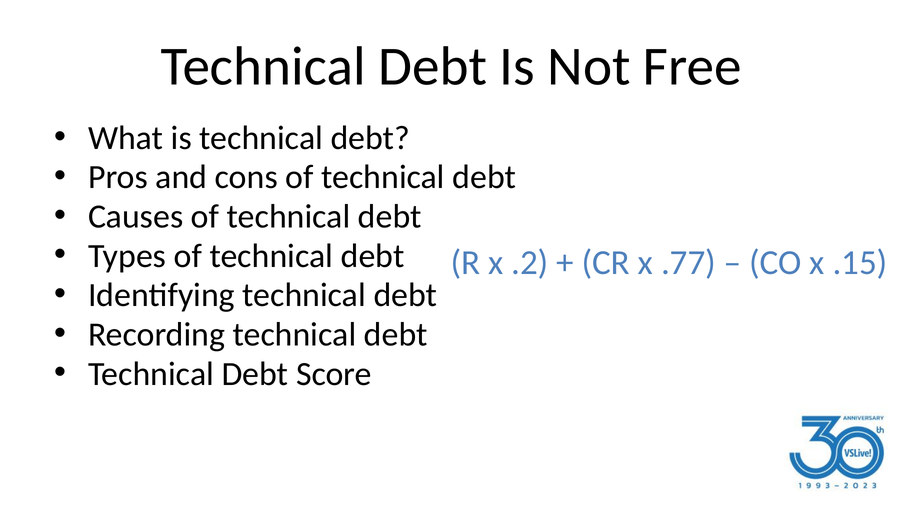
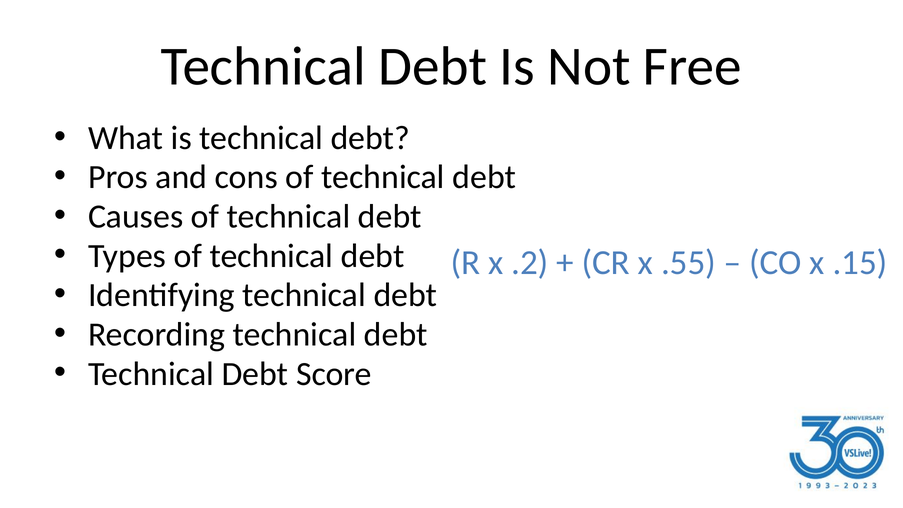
.77: .77 -> .55
